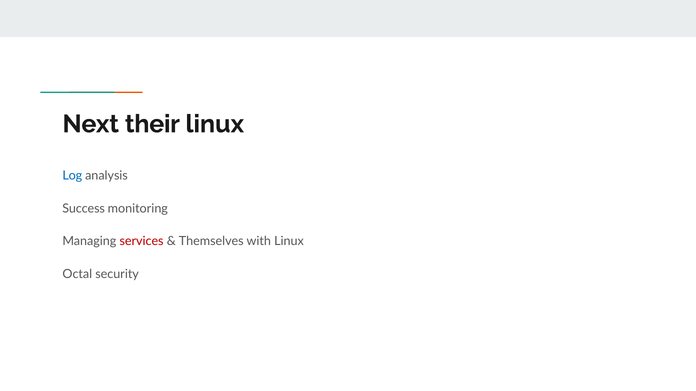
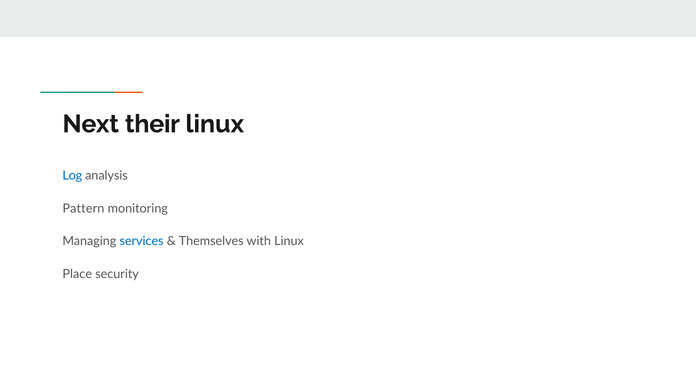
Success: Success -> Pattern
services colour: red -> blue
Octal: Octal -> Place
